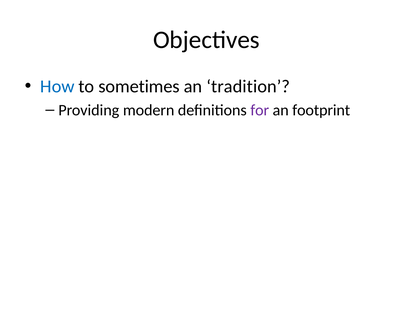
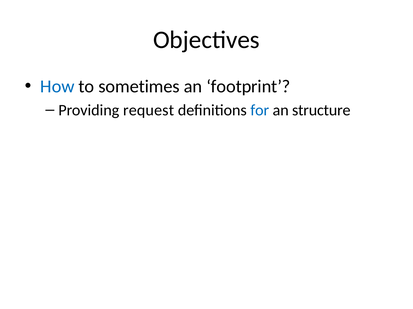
tradition: tradition -> footprint
modern: modern -> request
for colour: purple -> blue
footprint: footprint -> structure
